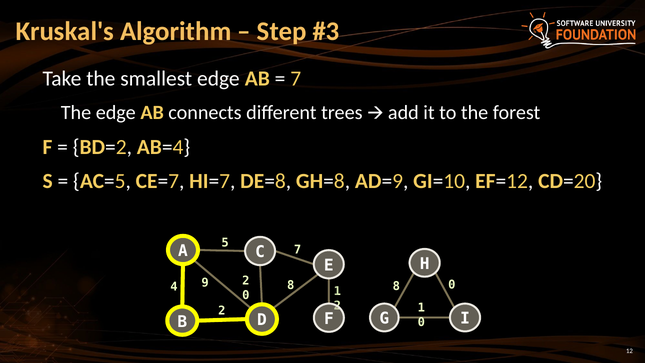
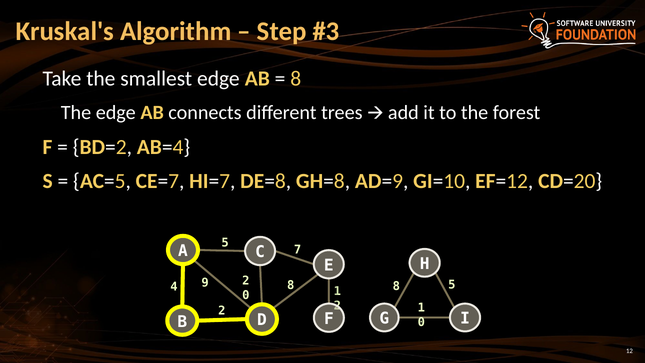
7 at (296, 79): 7 -> 8
8 0: 0 -> 5
